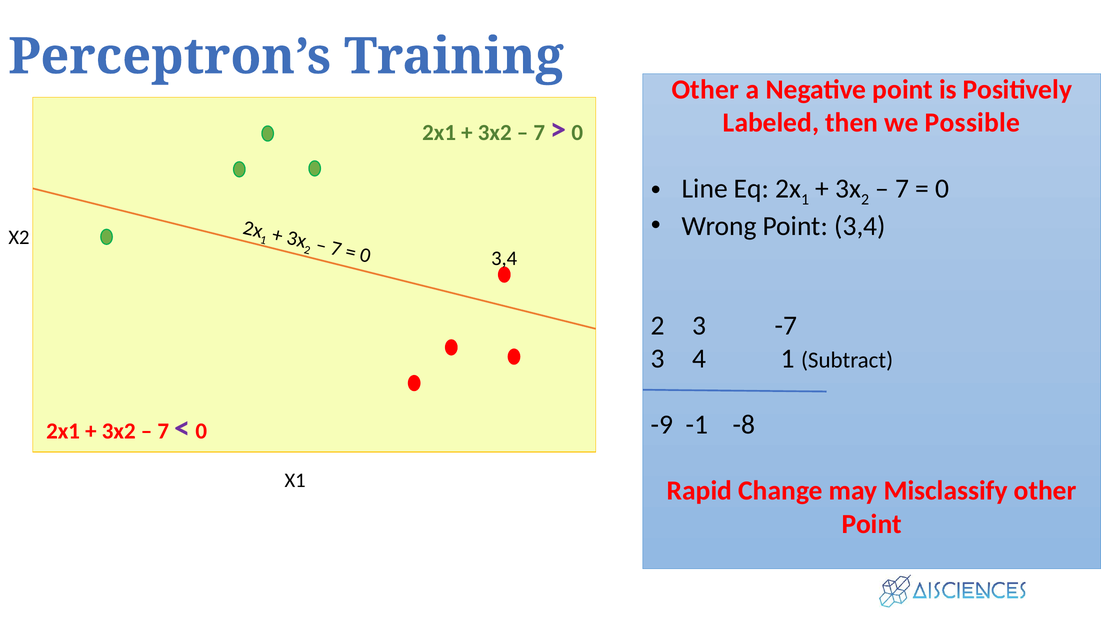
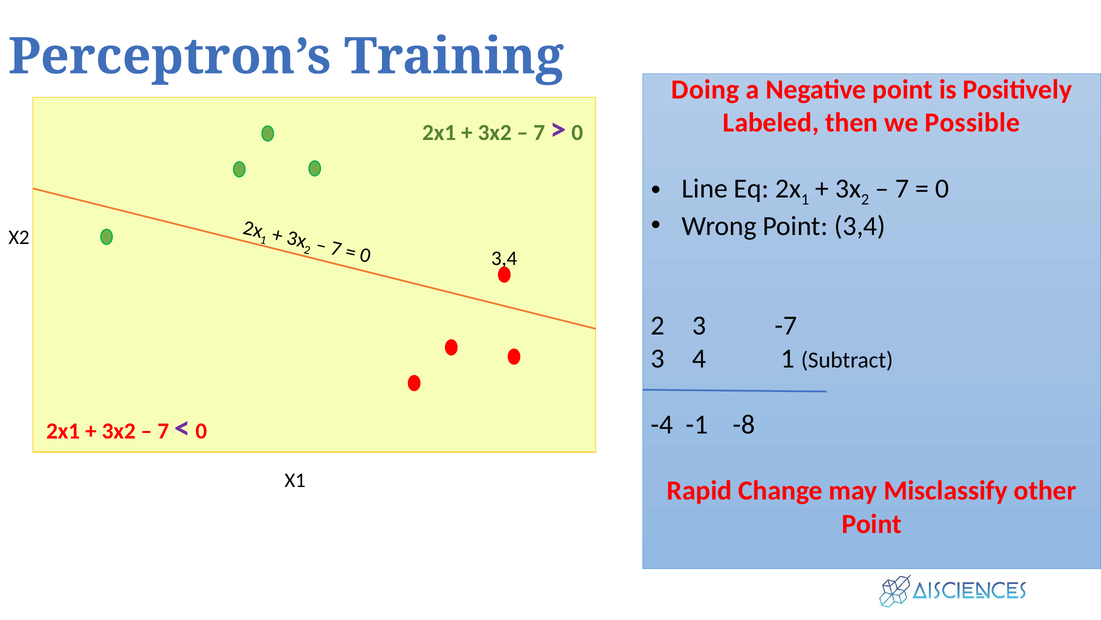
Other at (705, 89): Other -> Doing
-9: -9 -> -4
